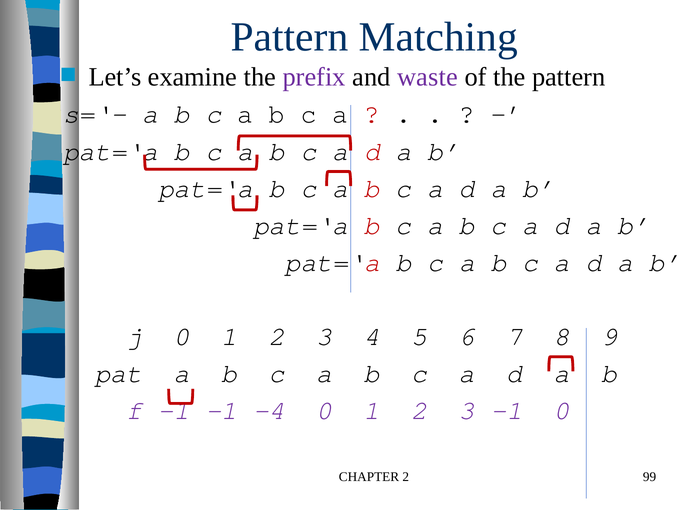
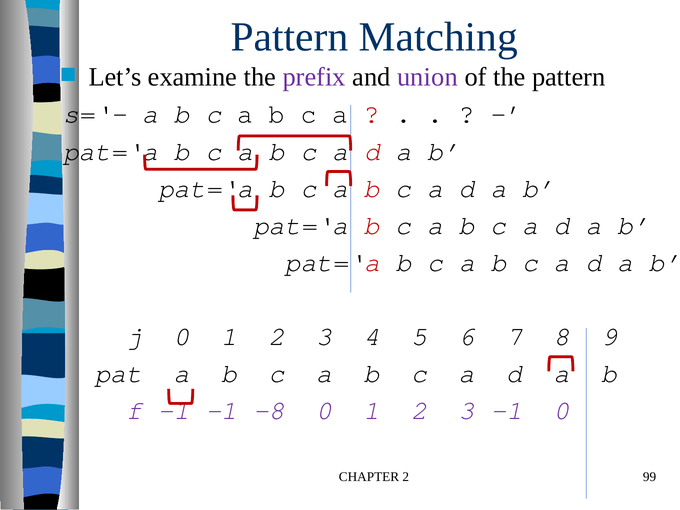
waste: waste -> union
-4: -4 -> -8
